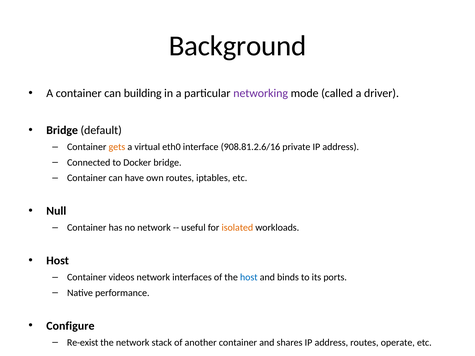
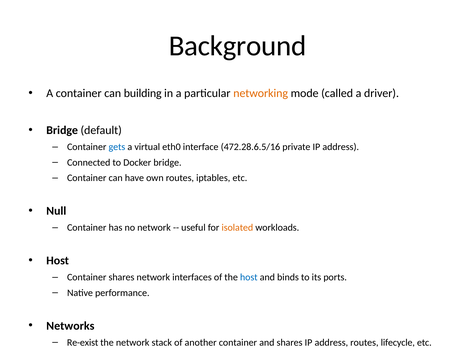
networking colour: purple -> orange
gets colour: orange -> blue
908.81.2.6/16: 908.81.2.6/16 -> 472.28.6.5/16
Container videos: videos -> shares
Configure: Configure -> Networks
operate: operate -> lifecycle
